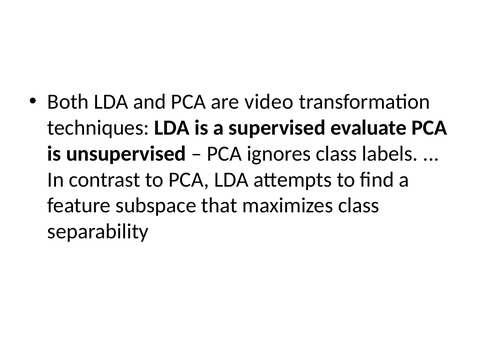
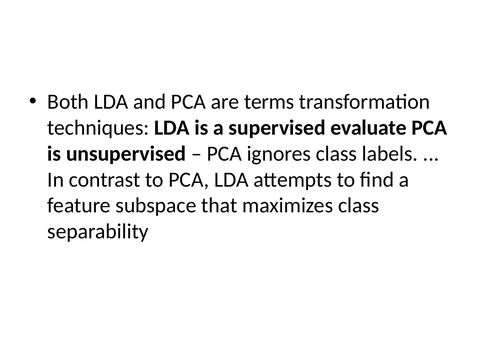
video: video -> terms
